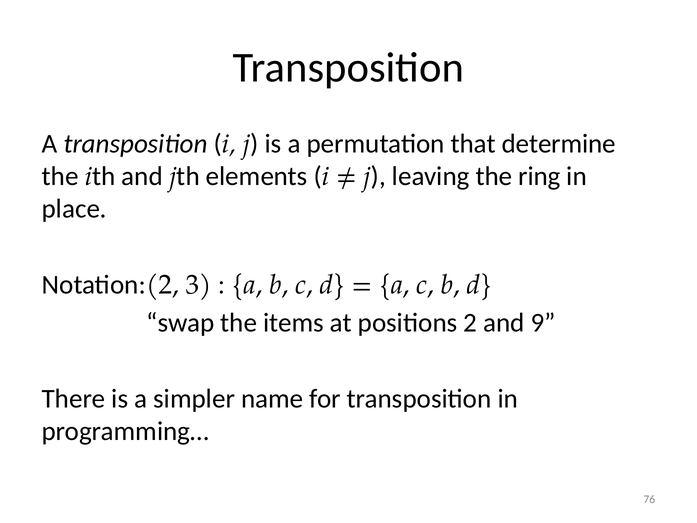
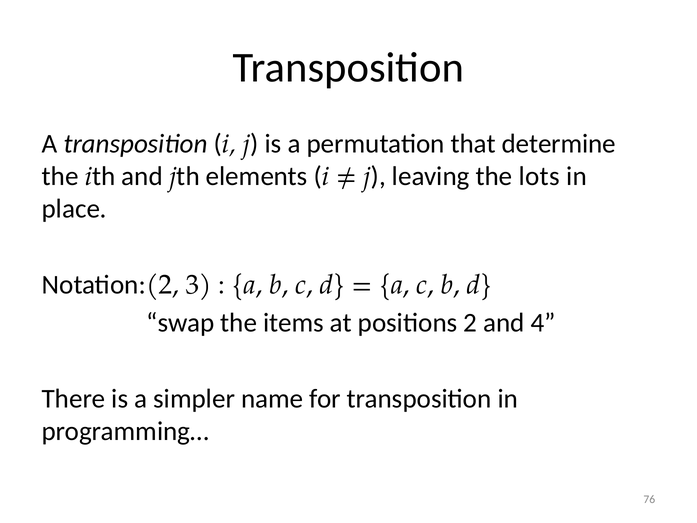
ring: ring -> lots
9: 9 -> 4
